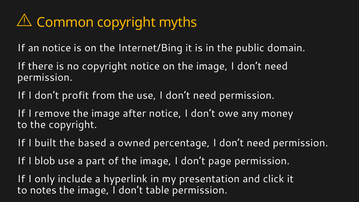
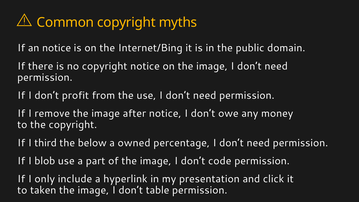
built: built -> third
based: based -> below
page: page -> code
notes: notes -> taken
